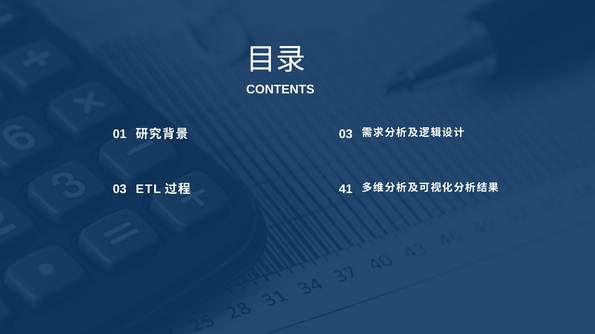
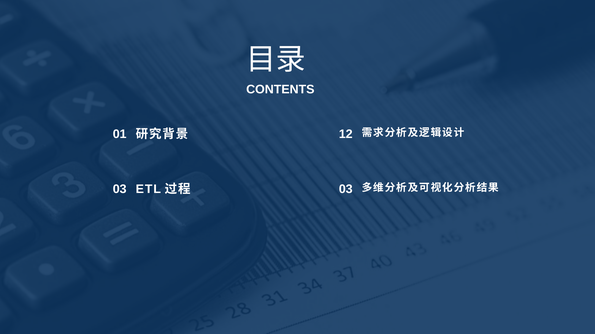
03 at (346, 134): 03 -> 12
41 at (346, 189): 41 -> 03
